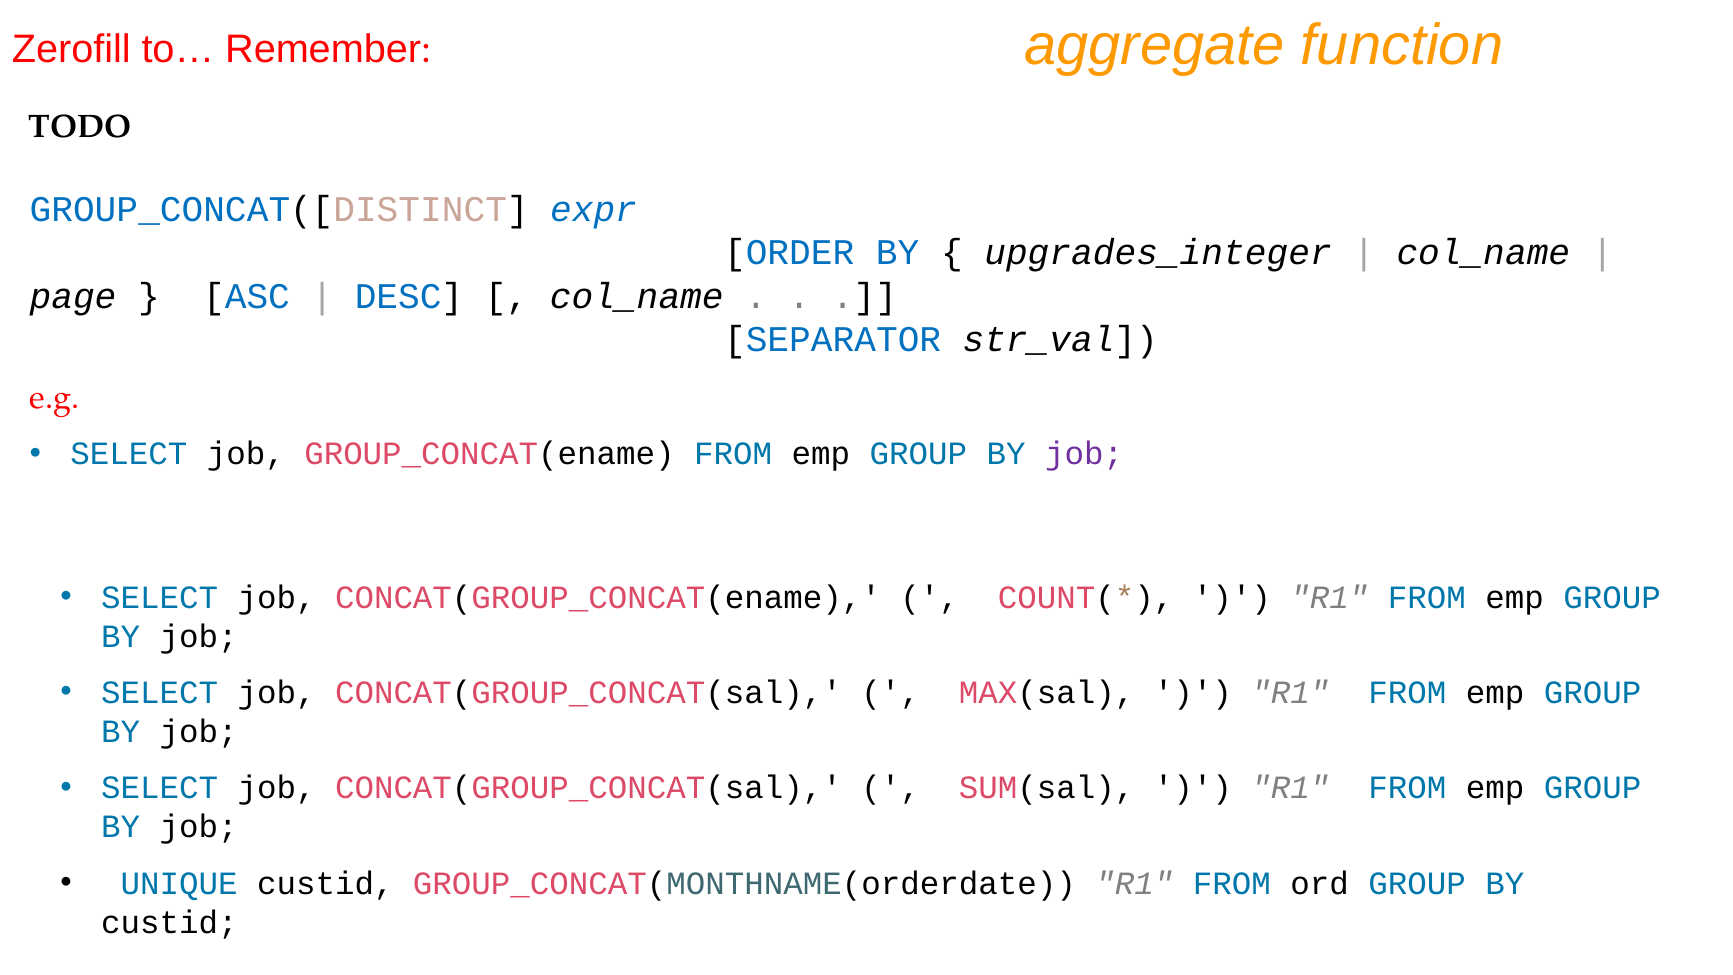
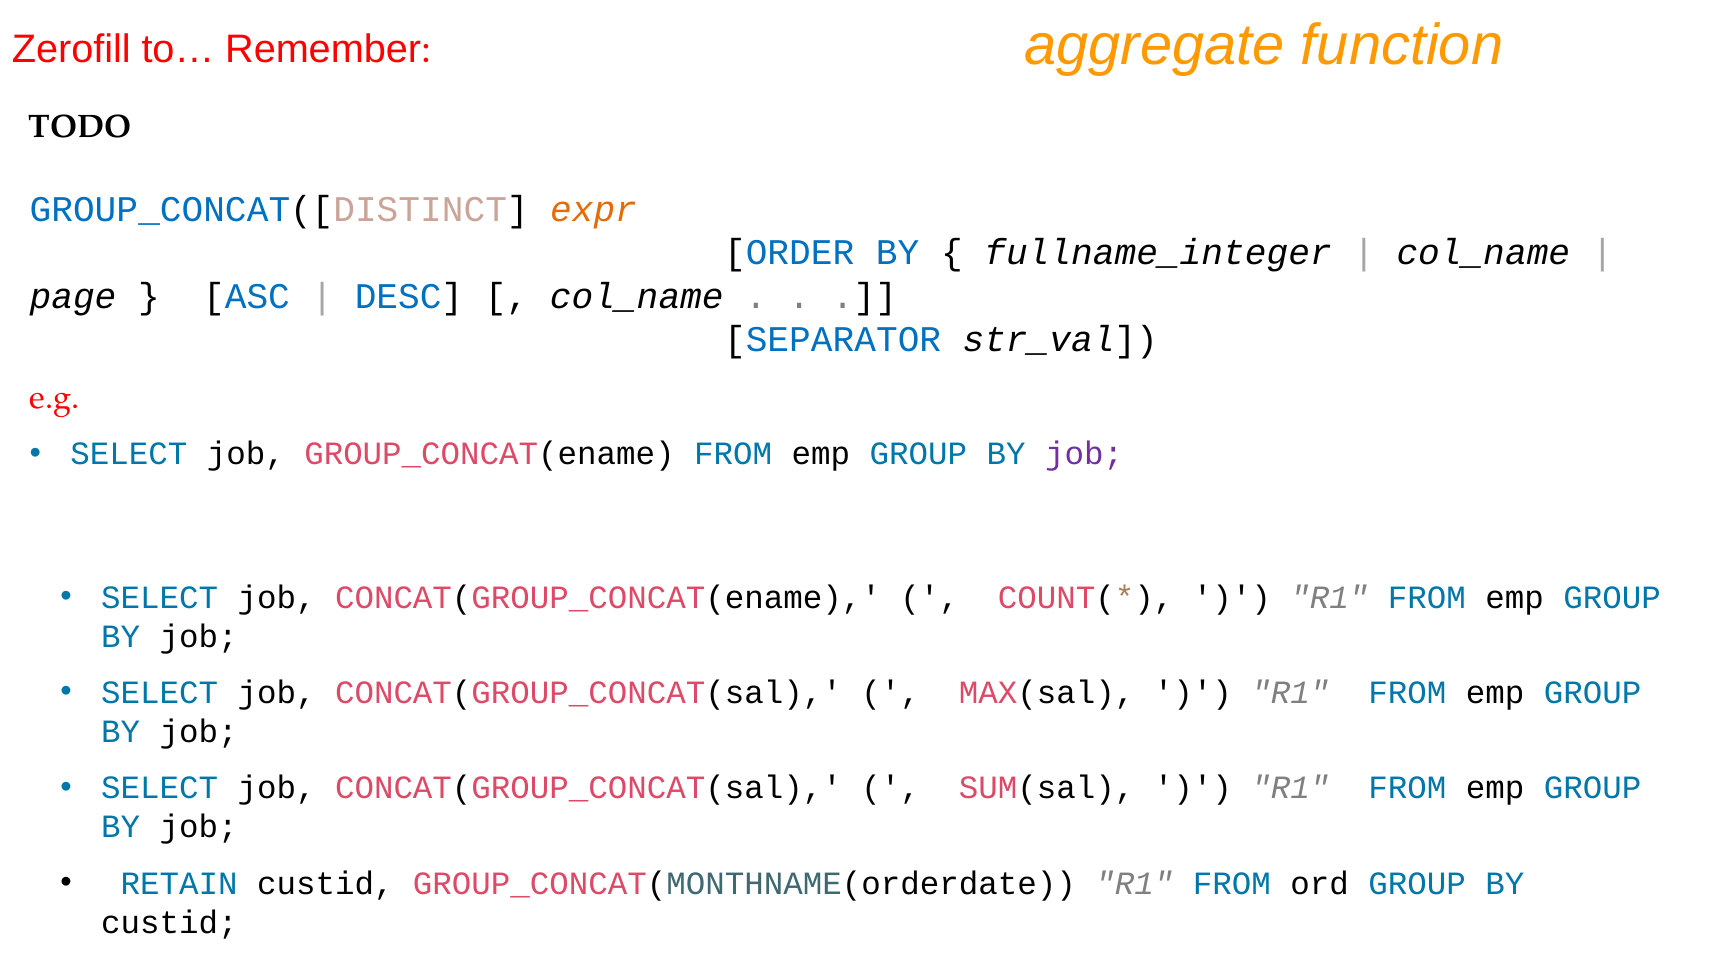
expr colour: blue -> orange
upgrades_integer: upgrades_integer -> fullname_integer
UNIQUE: UNIQUE -> RETAIN
